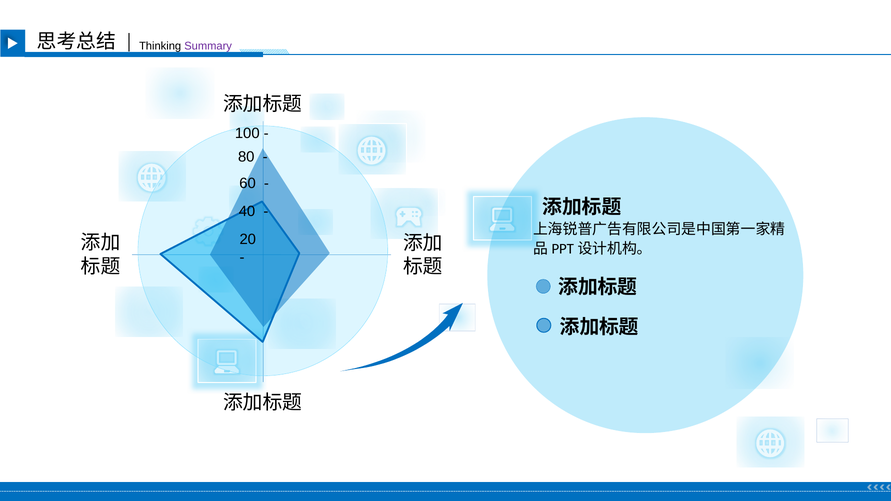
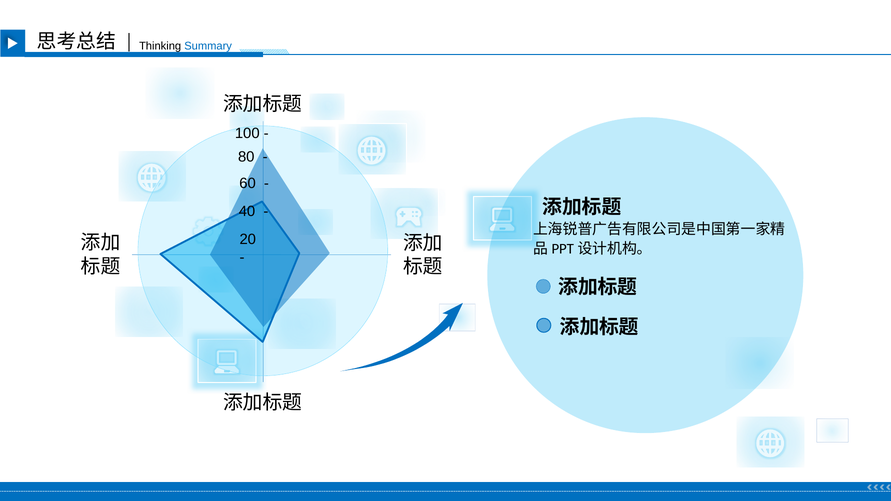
Summary colour: purple -> blue
